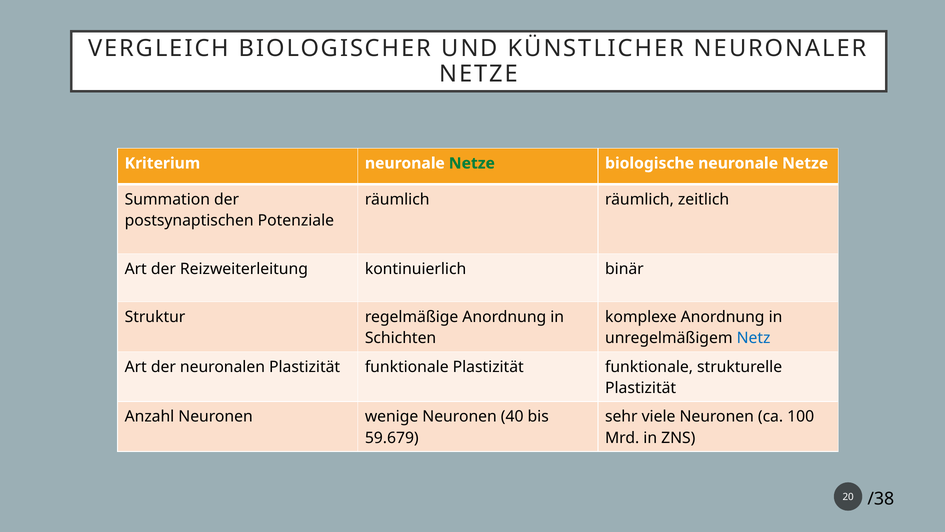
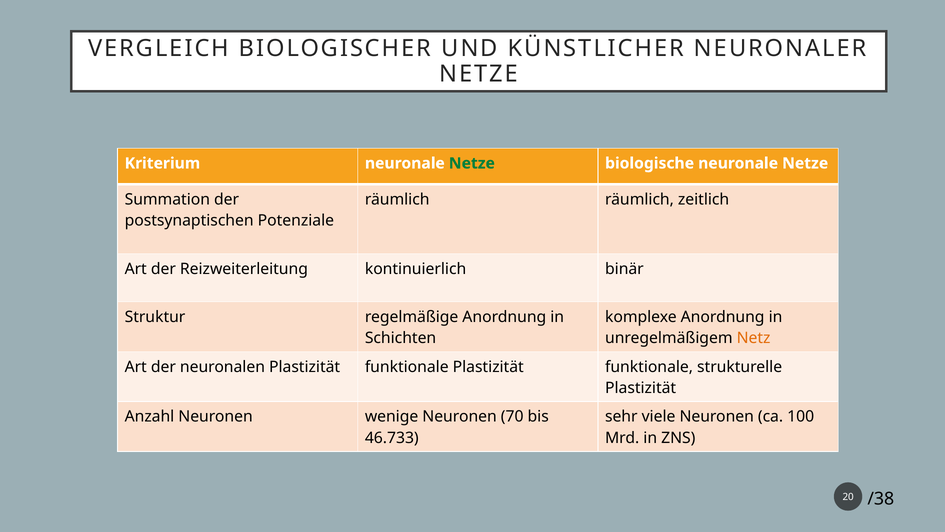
Netz colour: blue -> orange
40: 40 -> 70
59.679: 59.679 -> 46.733
